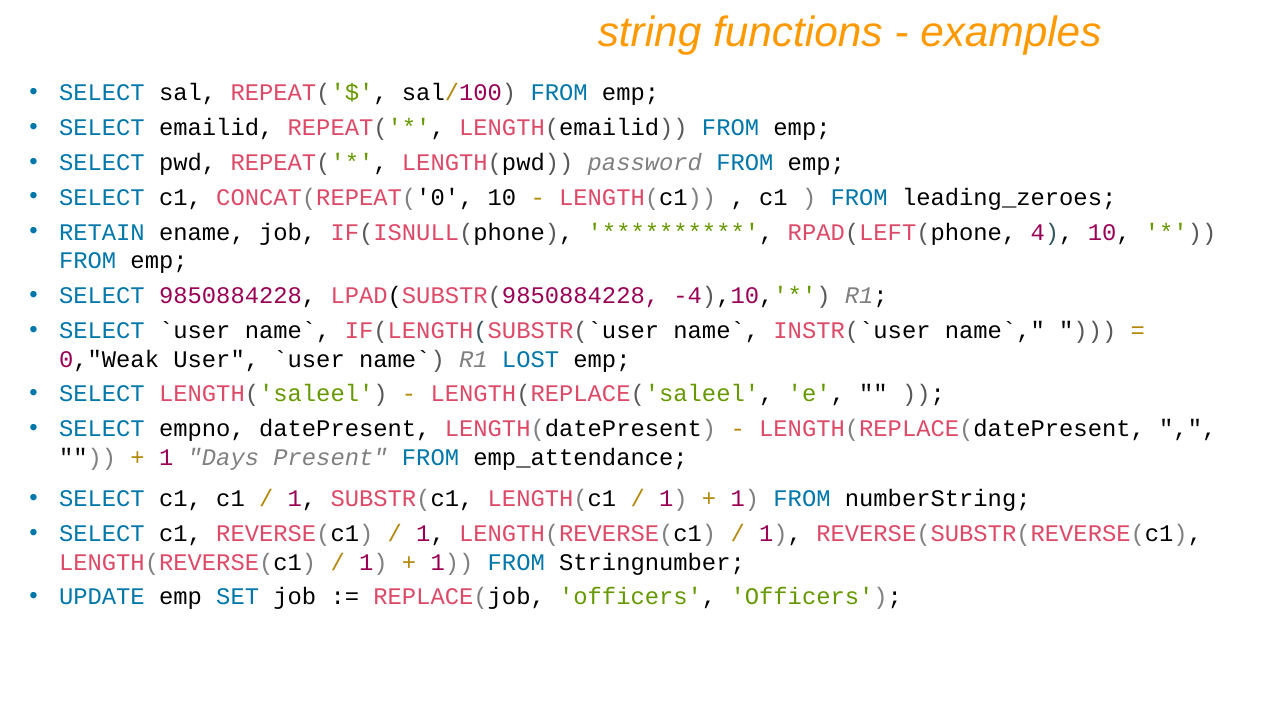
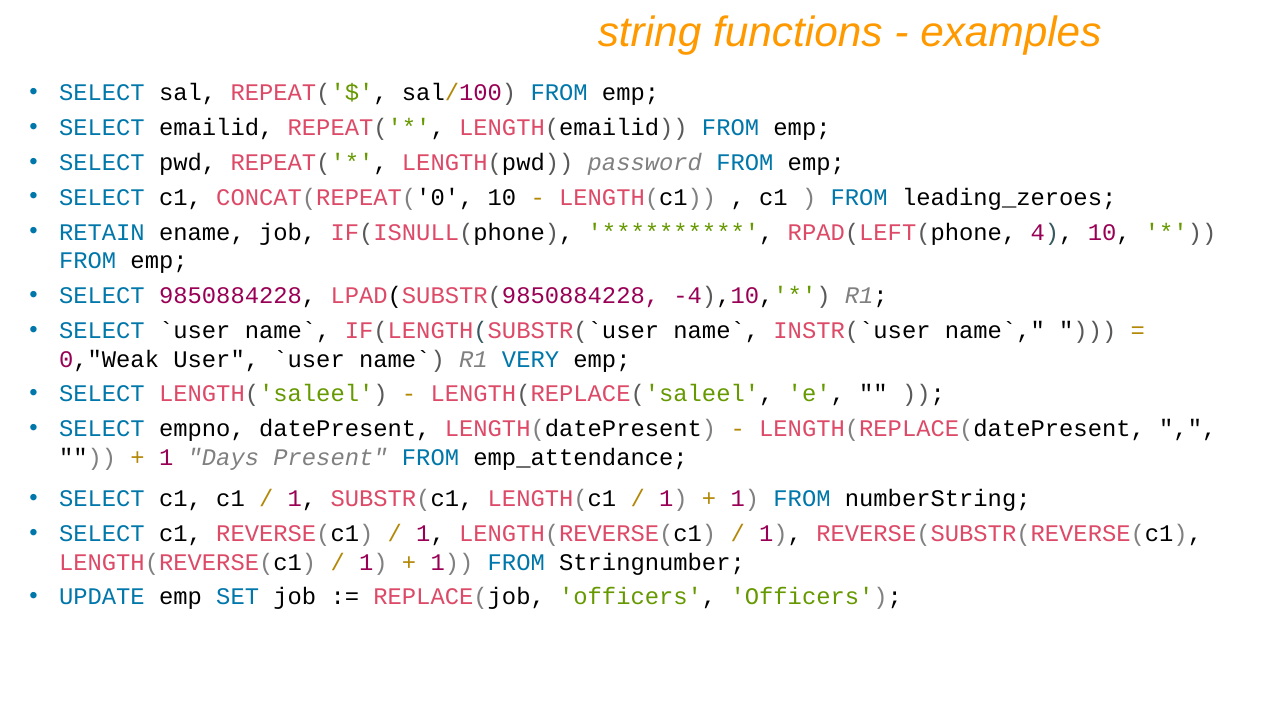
LOST: LOST -> VERY
